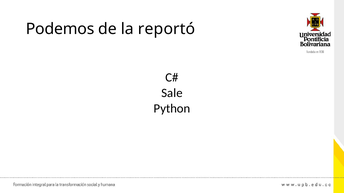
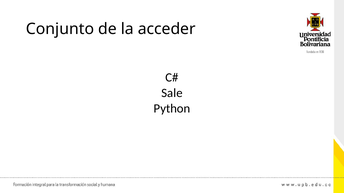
Podemos: Podemos -> Conjunto
reportó: reportó -> acceder
